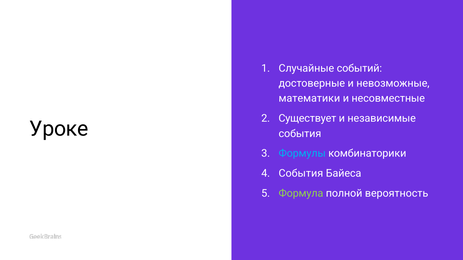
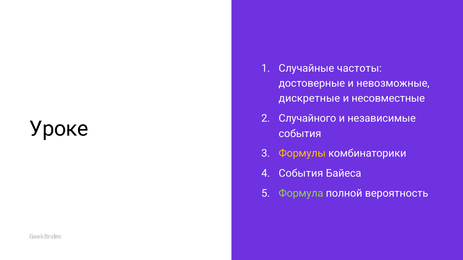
событий: событий -> частоты
математики: математики -> дискретные
Существует: Существует -> Случайного
Формулы colour: light blue -> yellow
